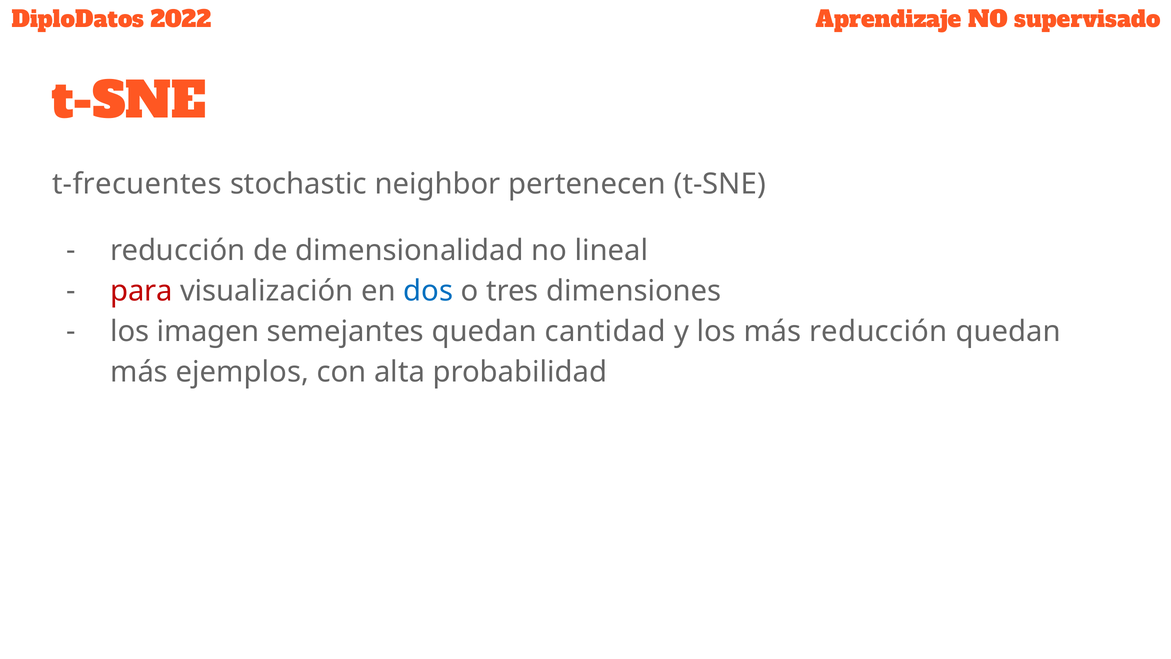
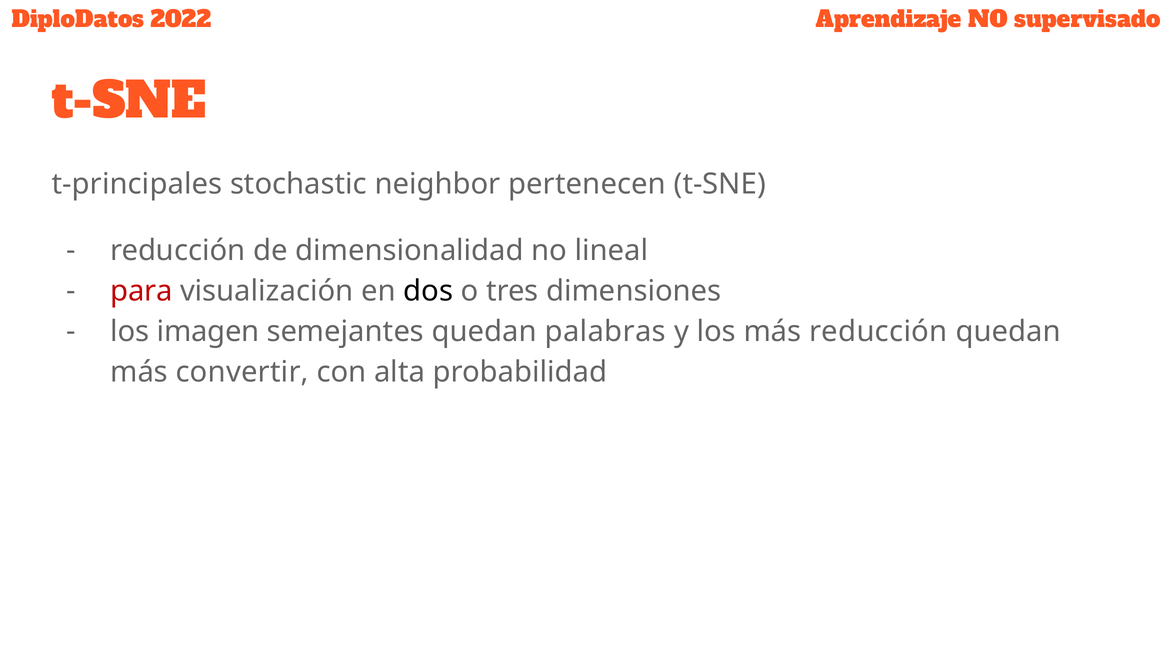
t-frecuentes: t-frecuentes -> t-principales
dos colour: blue -> black
cantidad: cantidad -> palabras
ejemplos: ejemplos -> convertir
